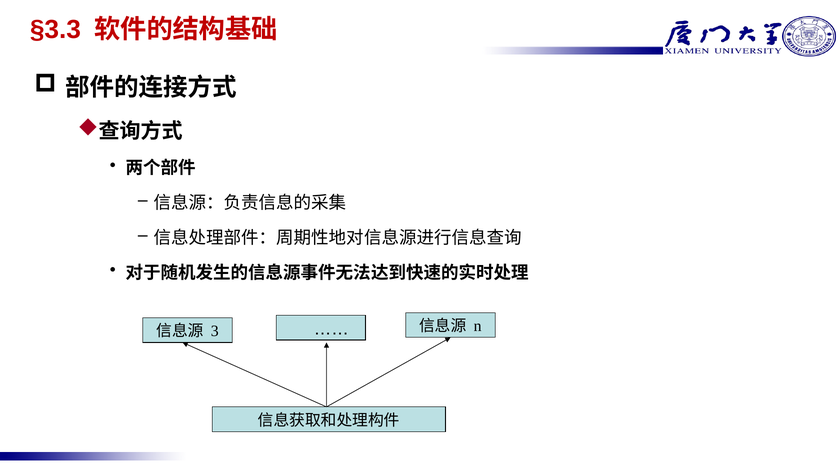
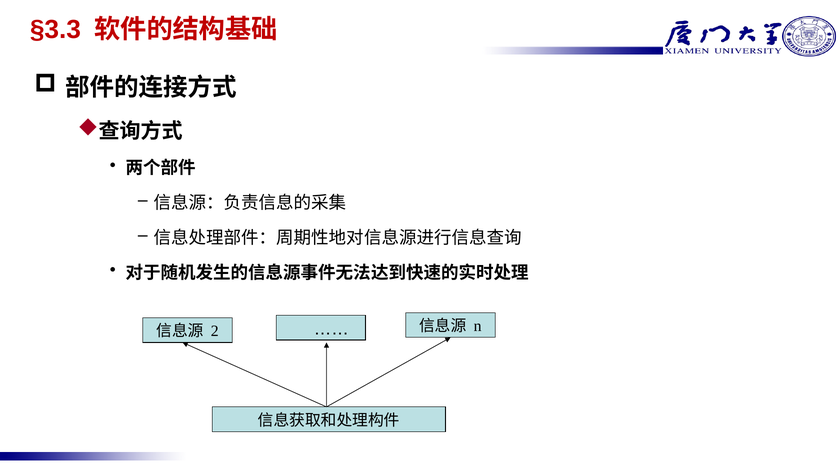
3: 3 -> 2
